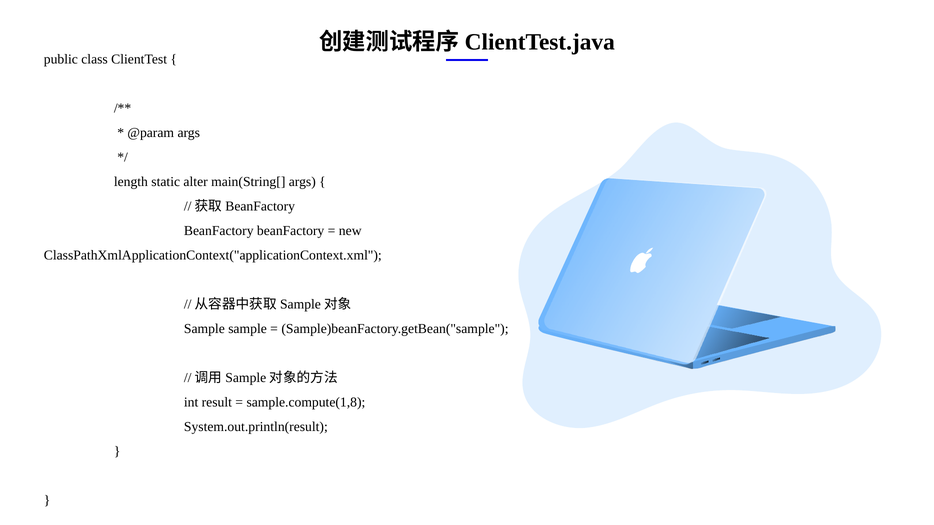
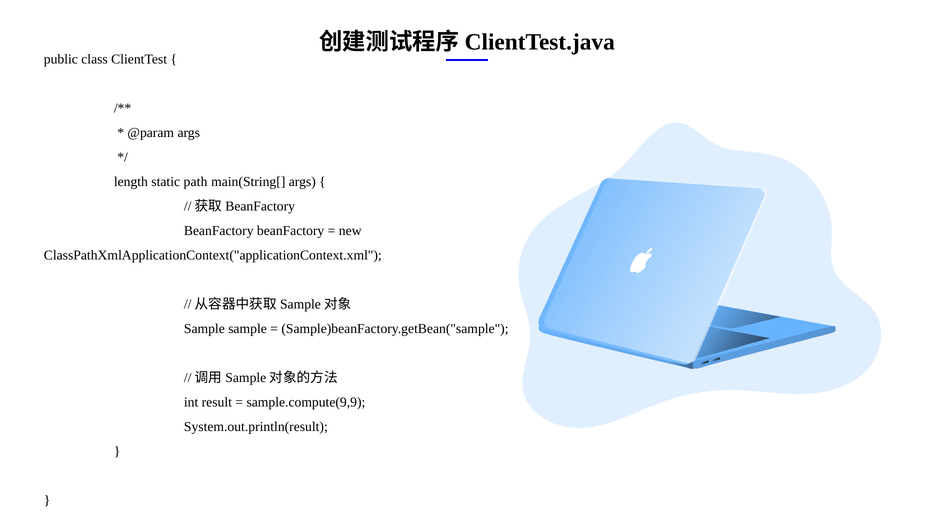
alter: alter -> path
sample.compute(1,8: sample.compute(1,8 -> sample.compute(9,9
